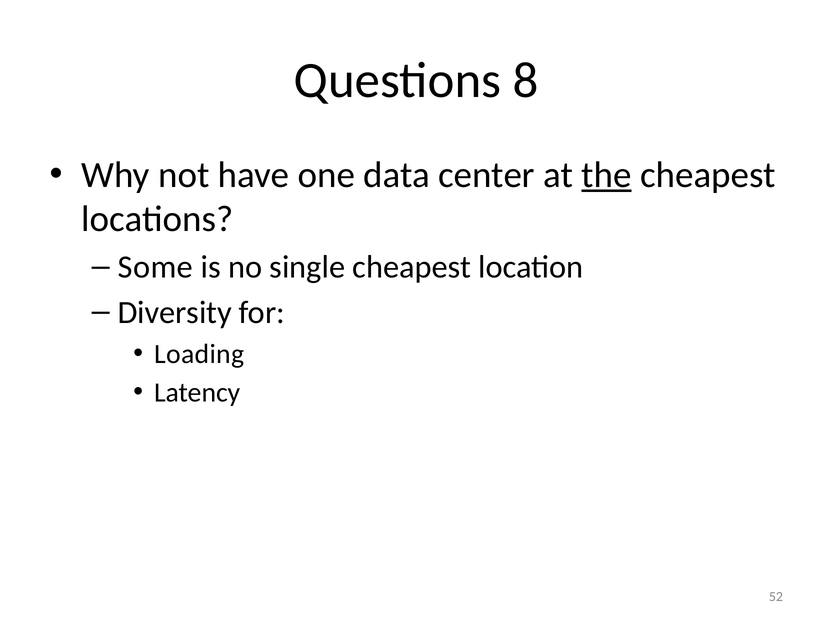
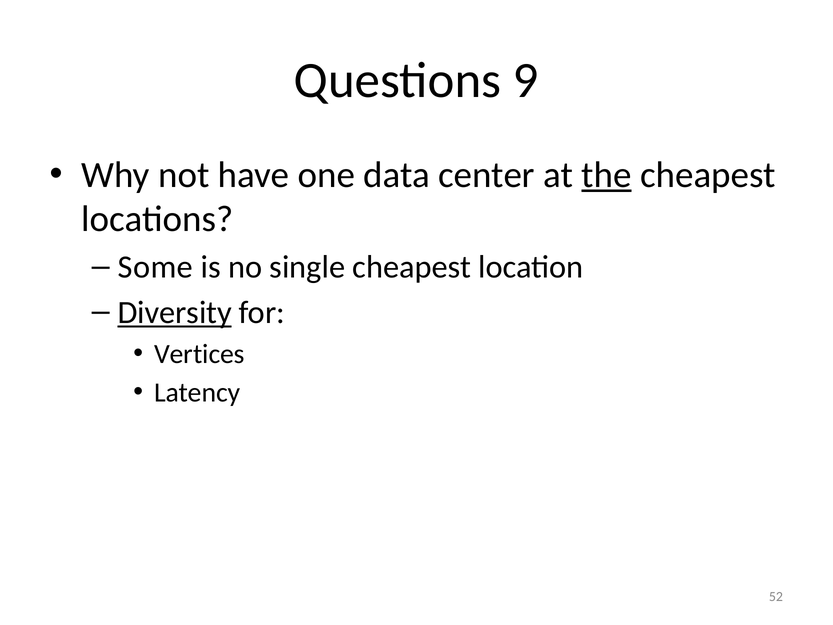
8: 8 -> 9
Diversity underline: none -> present
Loading: Loading -> Vertices
